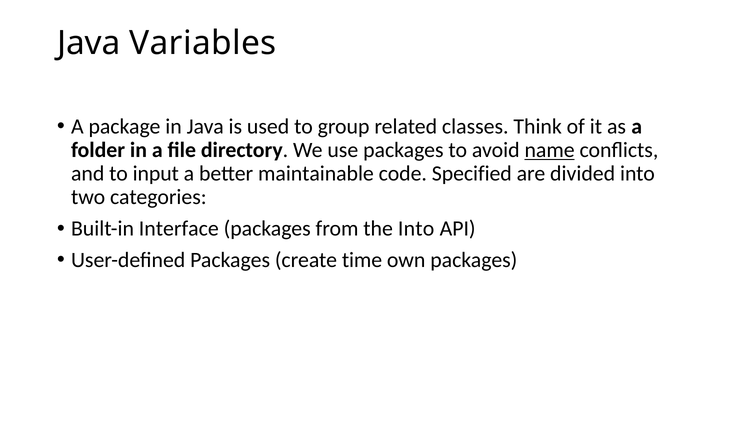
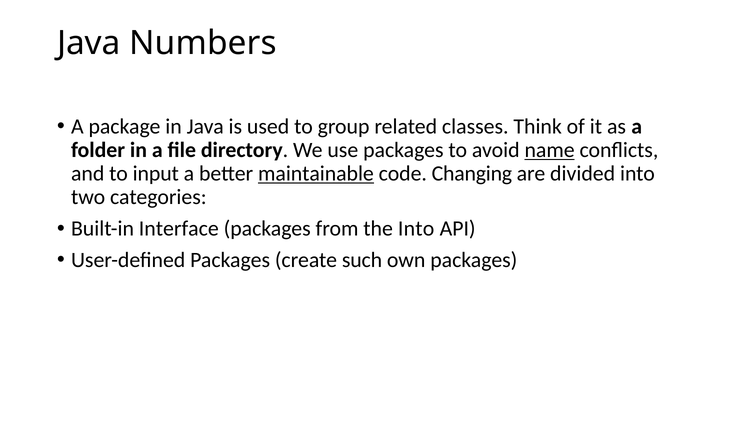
Variables: Variables -> Numbers
maintainable underline: none -> present
Specified: Specified -> Changing
time: time -> such
